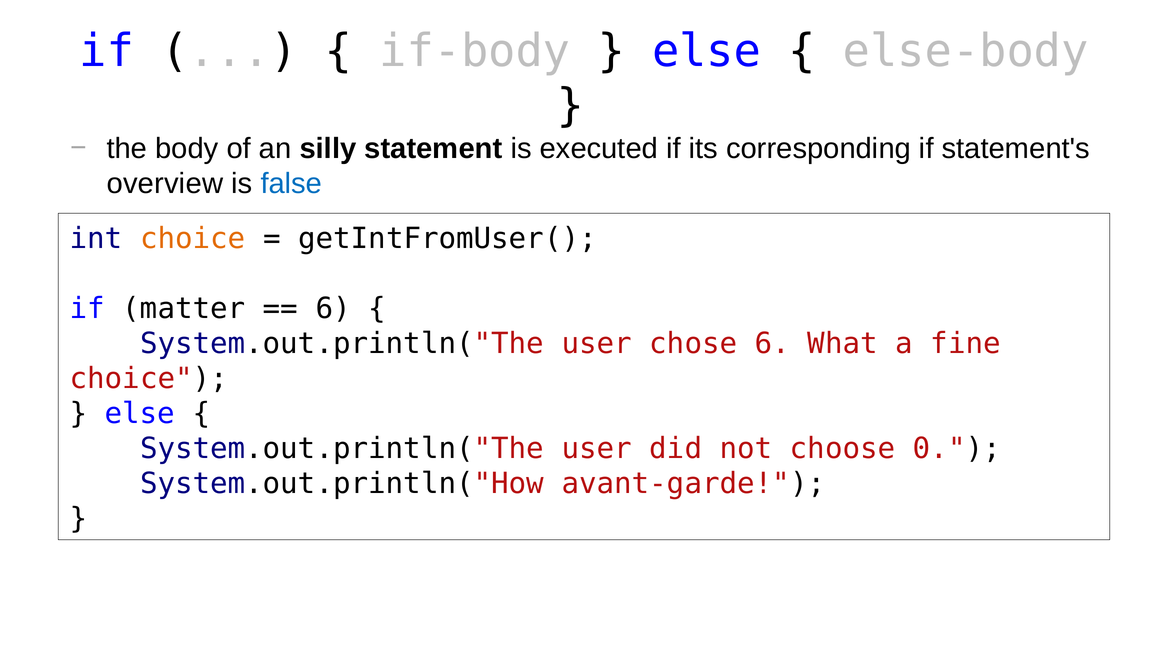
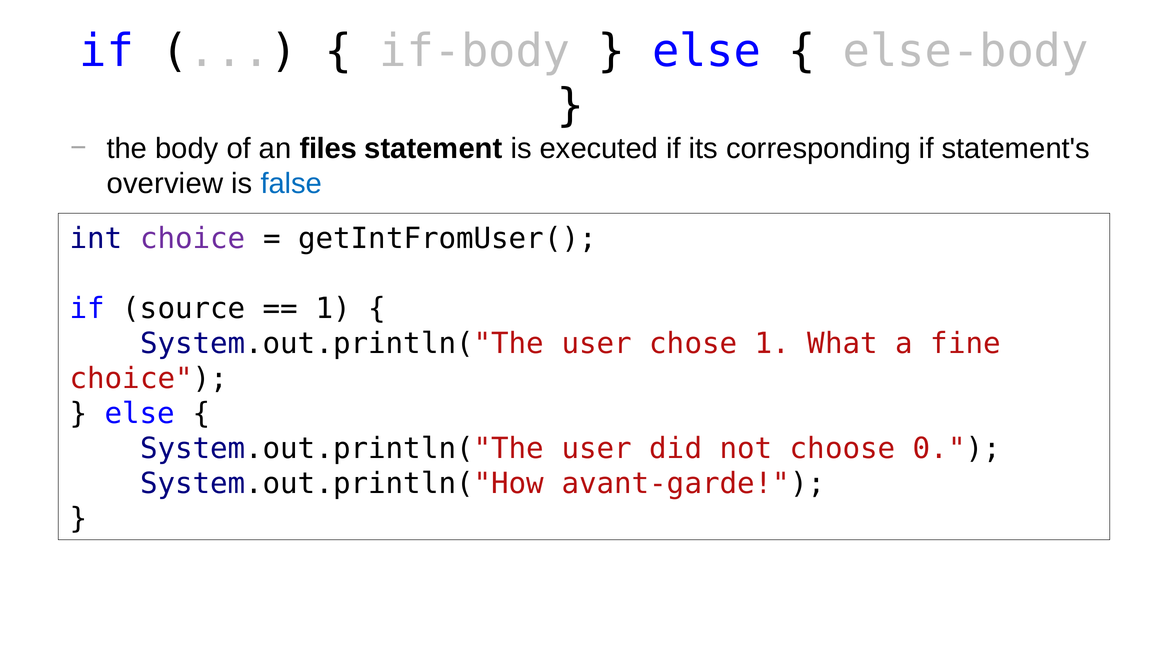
silly: silly -> files
choice at (193, 238) colour: orange -> purple
matter: matter -> source
6 at (333, 308): 6 -> 1
chose 6: 6 -> 1
